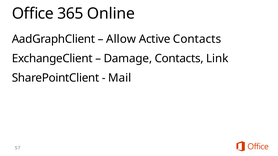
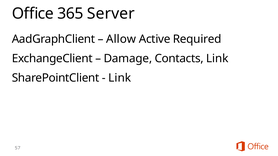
Online: Online -> Server
Active Contacts: Contacts -> Required
Mail at (120, 78): Mail -> Link
